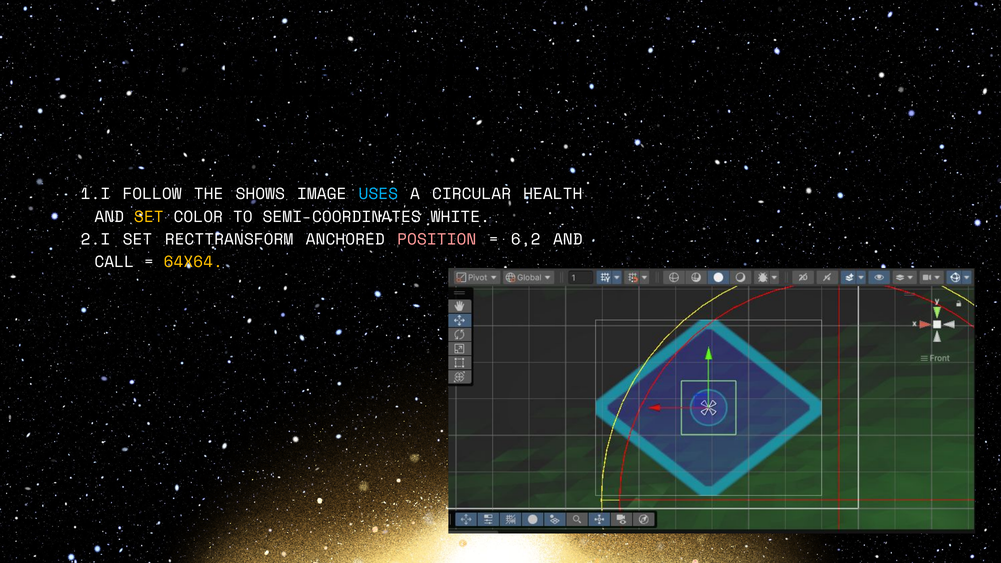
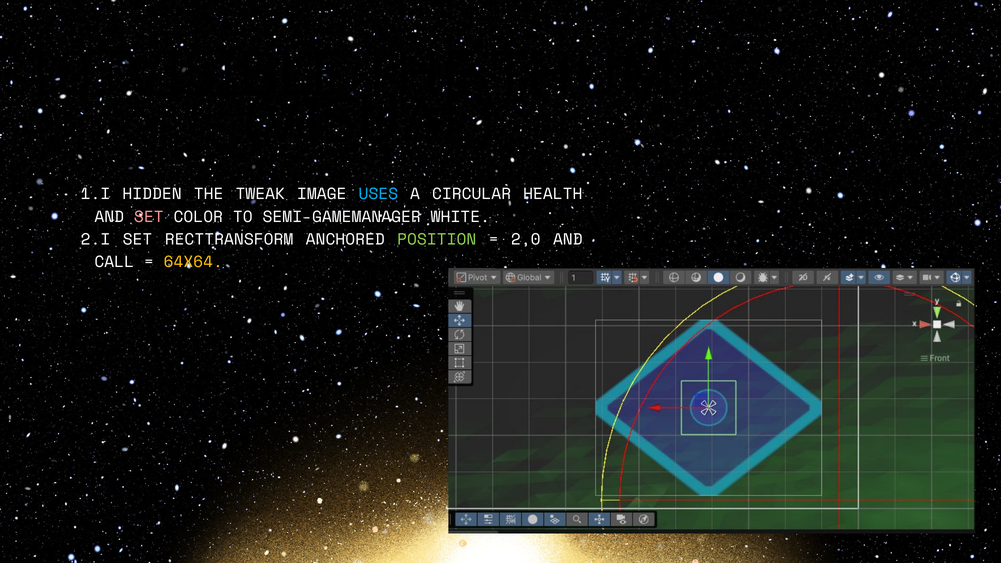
FOLLOW: FOLLOW -> HIDDEN
SHOWS: SHOWS -> TWEAK
SET at (149, 217) colour: yellow -> pink
SEMI-COORDINATES: SEMI-COORDINATES -> SEMI-GAMEMANAGER
POSITION colour: pink -> light green
6,2: 6,2 -> 2,0
